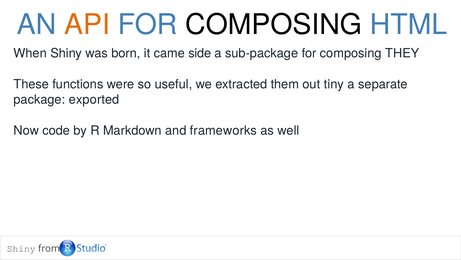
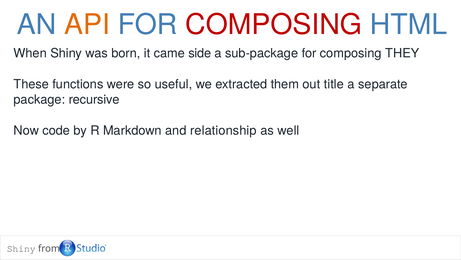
COMPOSING at (274, 25) colour: black -> red
tiny: tiny -> title
exported: exported -> recursive
frameworks: frameworks -> relationship
